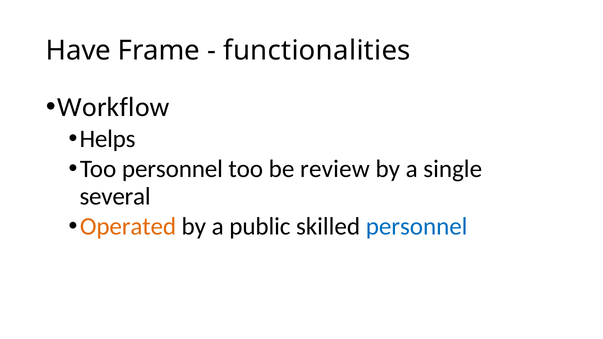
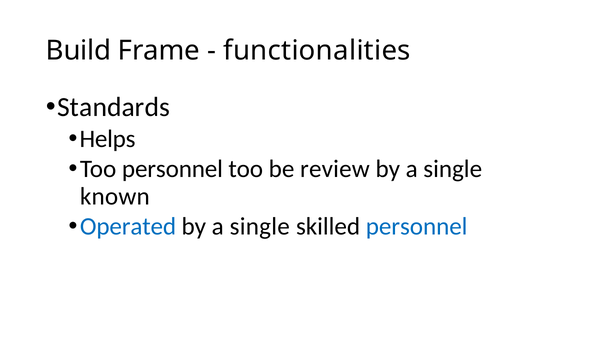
Have: Have -> Build
Workflow: Workflow -> Standards
several: several -> known
Operated colour: orange -> blue
public at (260, 227): public -> single
